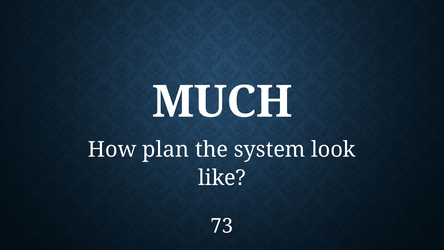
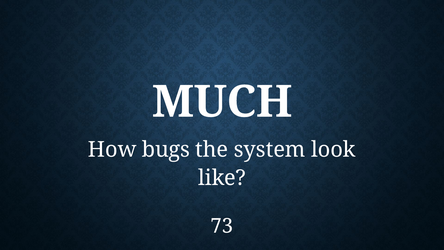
plan: plan -> bugs
